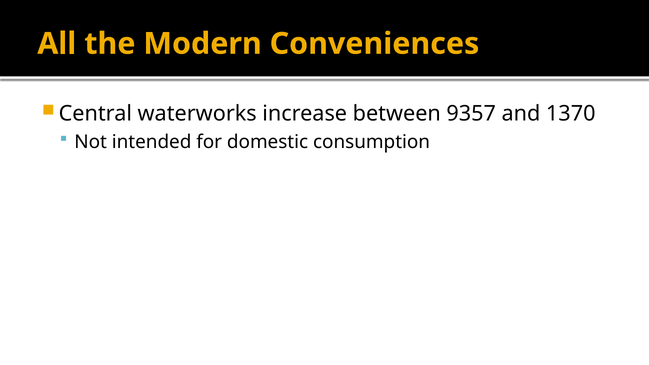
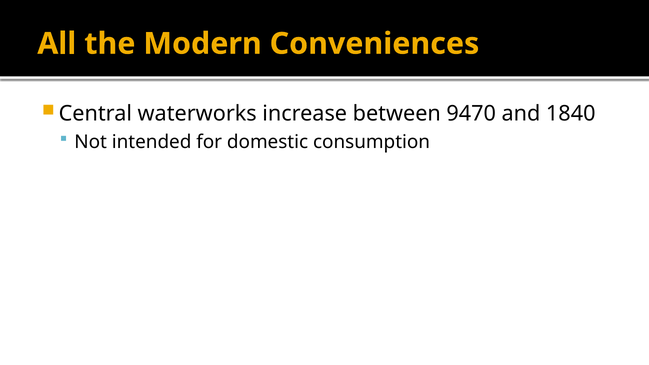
9357: 9357 -> 9470
1370: 1370 -> 1840
